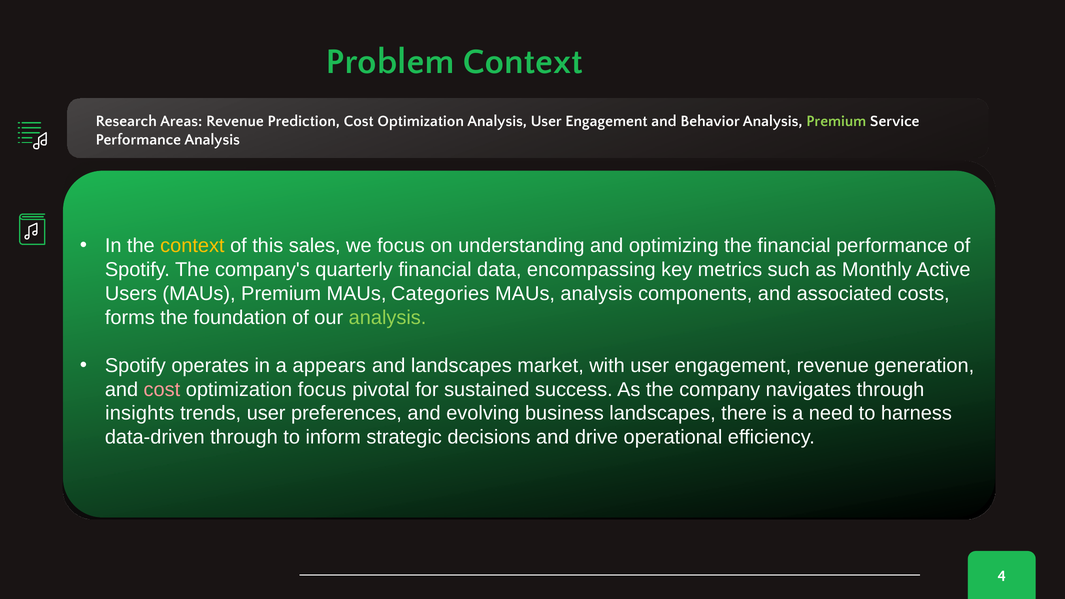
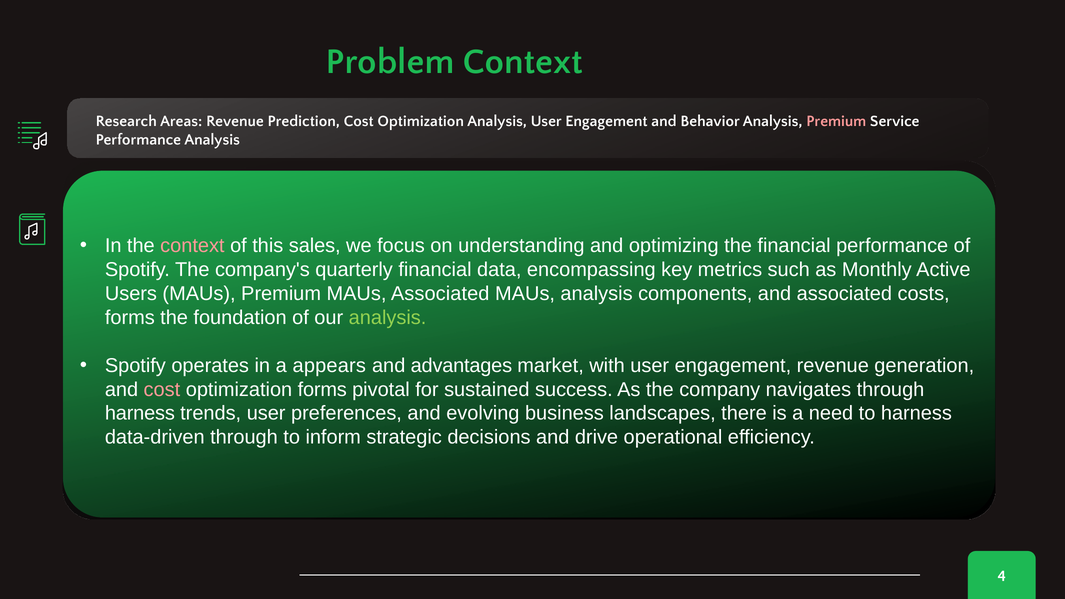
Premium at (836, 121) colour: light green -> pink
context at (192, 246) colour: yellow -> pink
MAUs Categories: Categories -> Associated
and landscapes: landscapes -> advantages
optimization focus: focus -> forms
insights at (140, 413): insights -> harness
